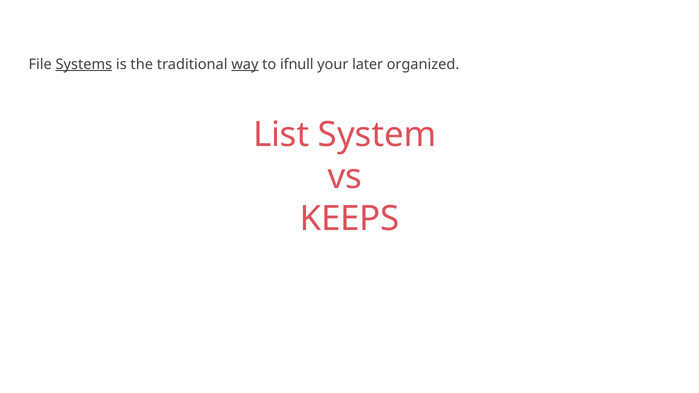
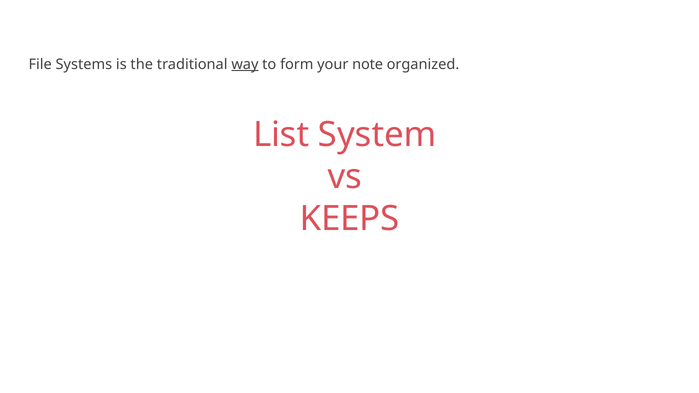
Systems underline: present -> none
ifnull: ifnull -> form
later: later -> note
